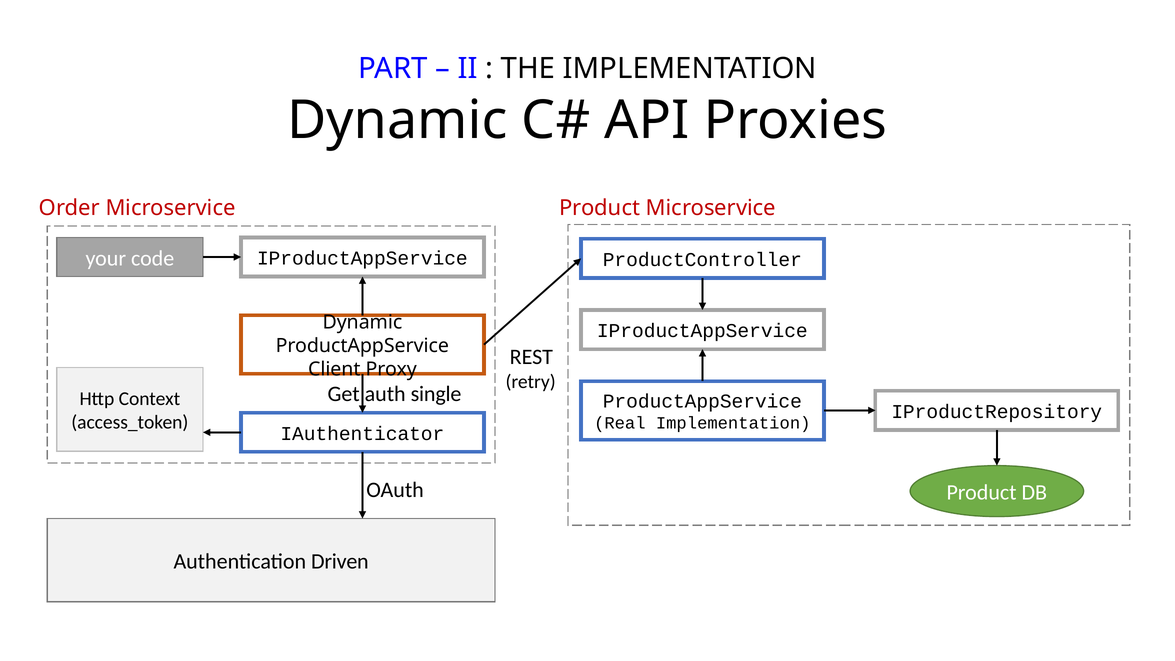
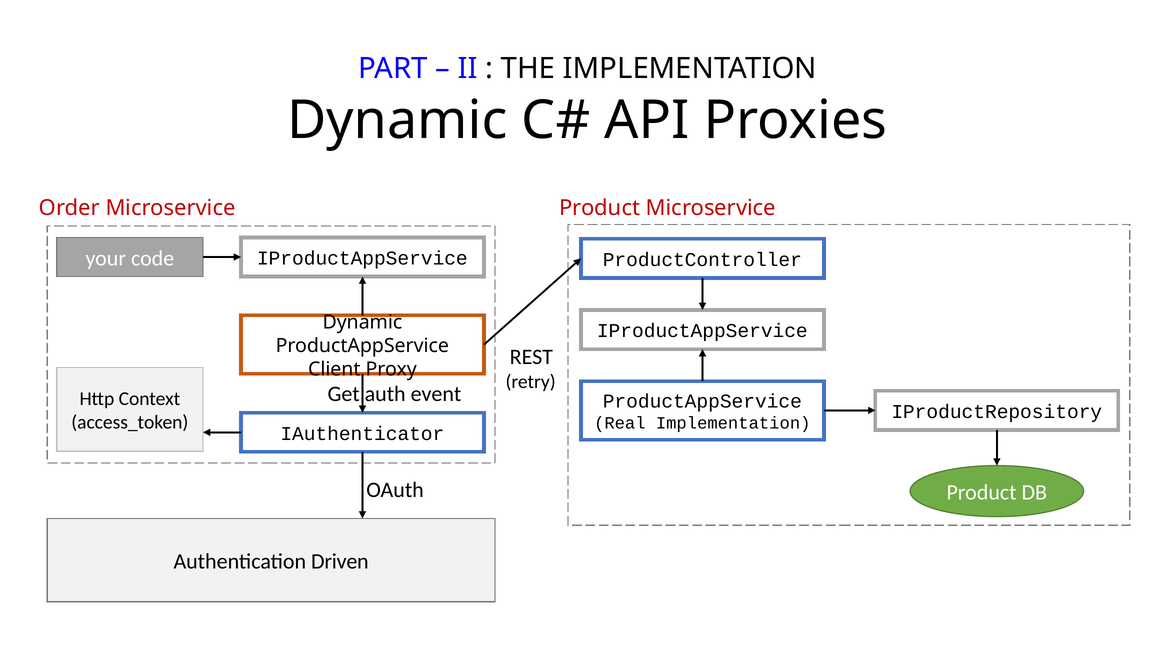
single: single -> event
